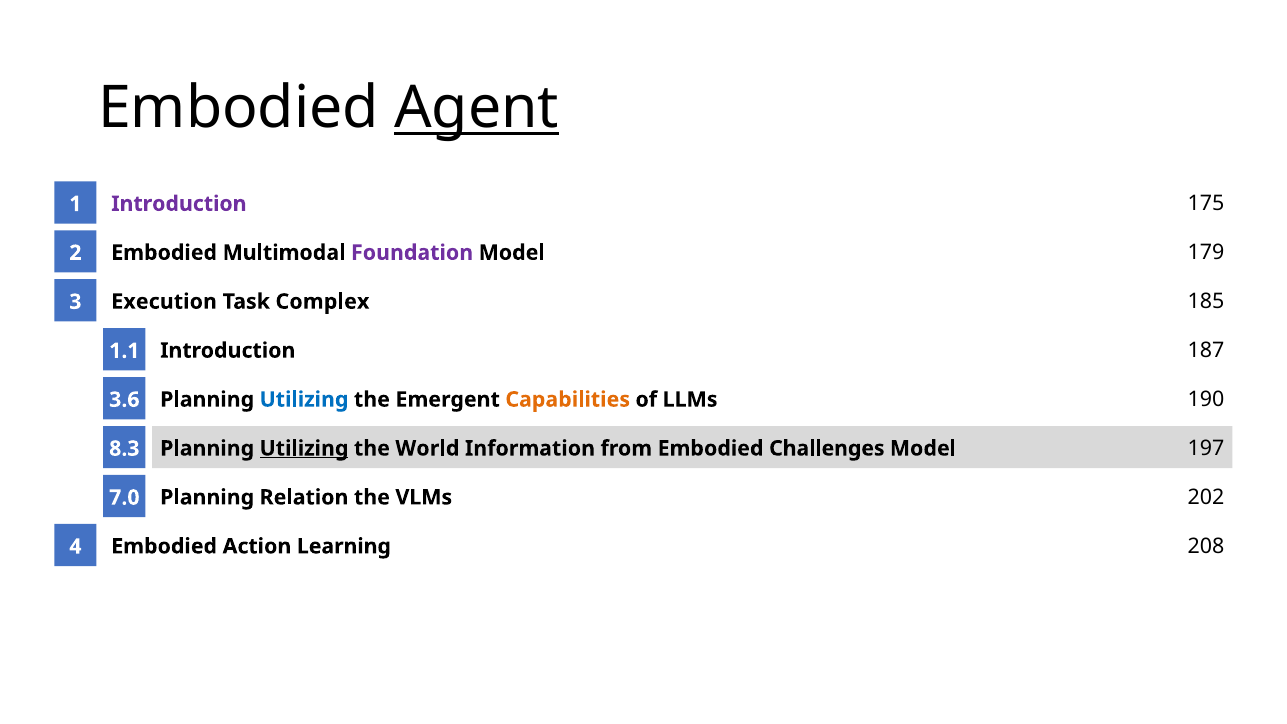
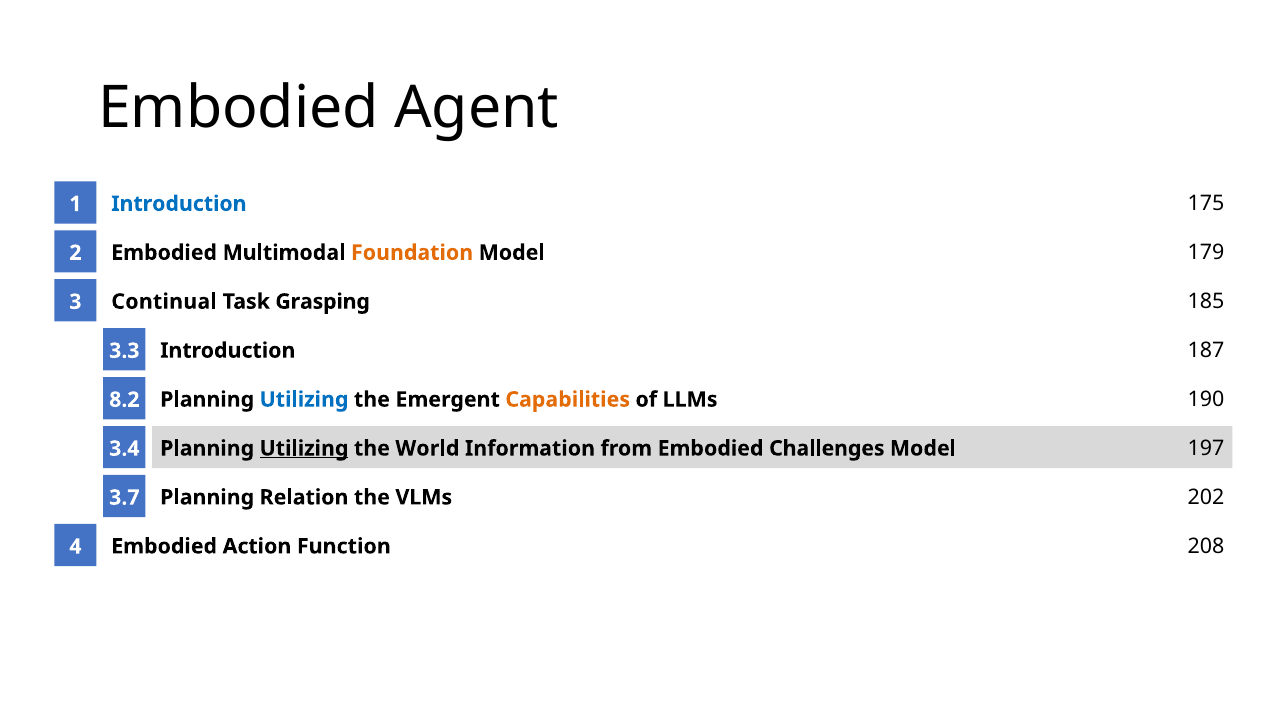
Agent underline: present -> none
Introduction at (179, 204) colour: purple -> blue
Foundation colour: purple -> orange
Execution: Execution -> Continual
Complex: Complex -> Grasping
1.1: 1.1 -> 3.3
3.6: 3.6 -> 8.2
8.3: 8.3 -> 3.4
7.0: 7.0 -> 3.7
Learning: Learning -> Function
